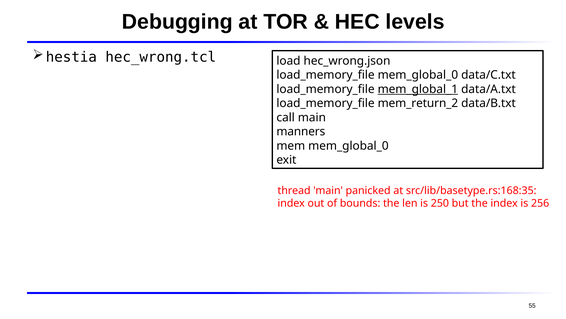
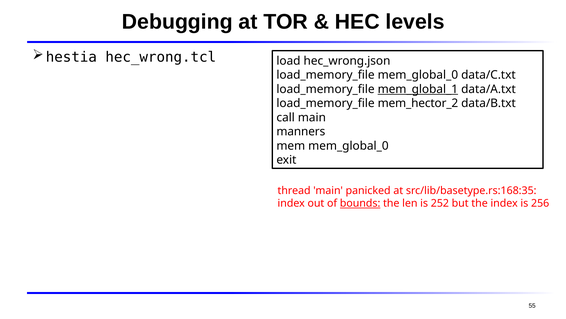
mem_return_2: mem_return_2 -> mem_hector_2
bounds underline: none -> present
250: 250 -> 252
